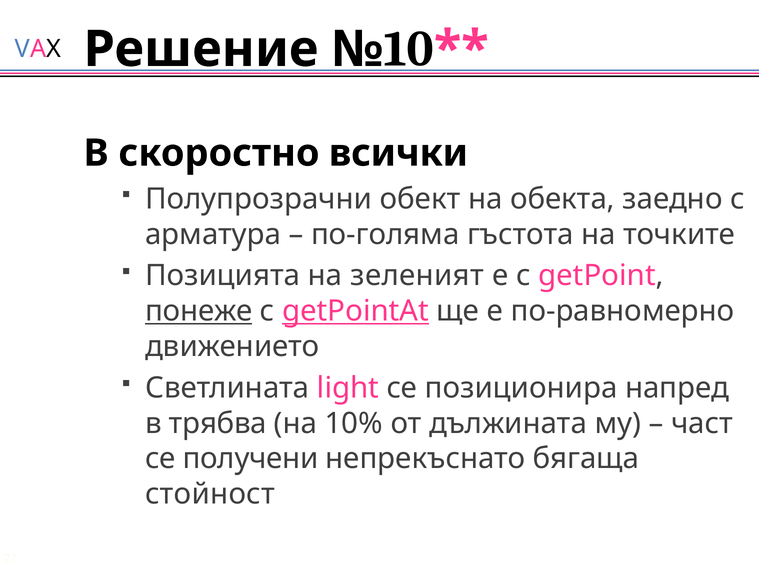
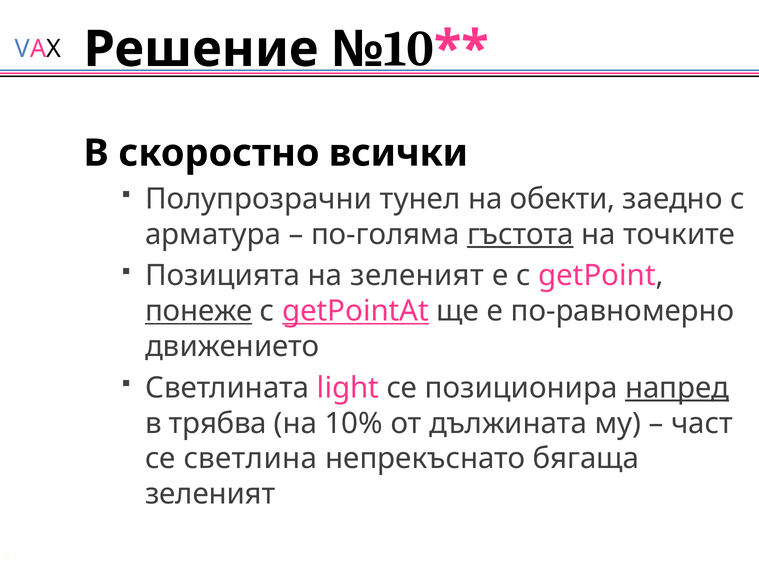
обект: обект -> тунел
обекта: обекта -> обекти
гъстота underline: none -> present
напред underline: none -> present
получени: получени -> светлина
стойност at (210, 494): стойност -> зеленият
